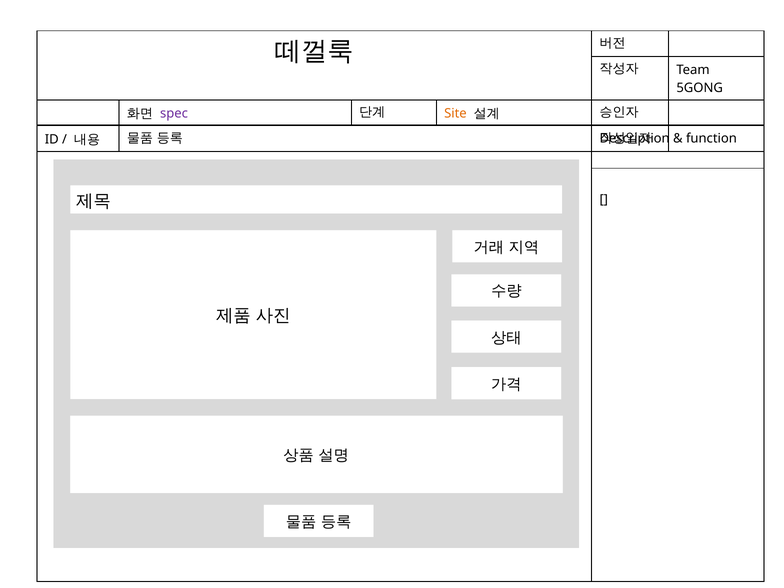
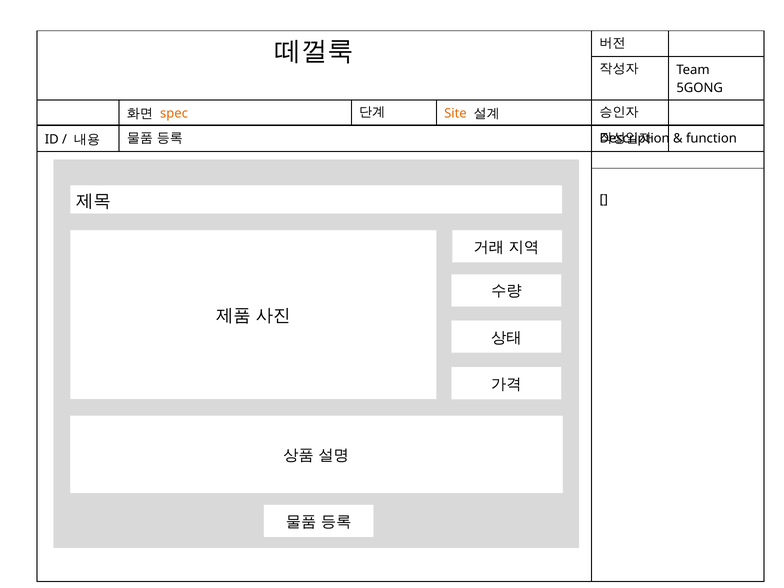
spec colour: purple -> orange
